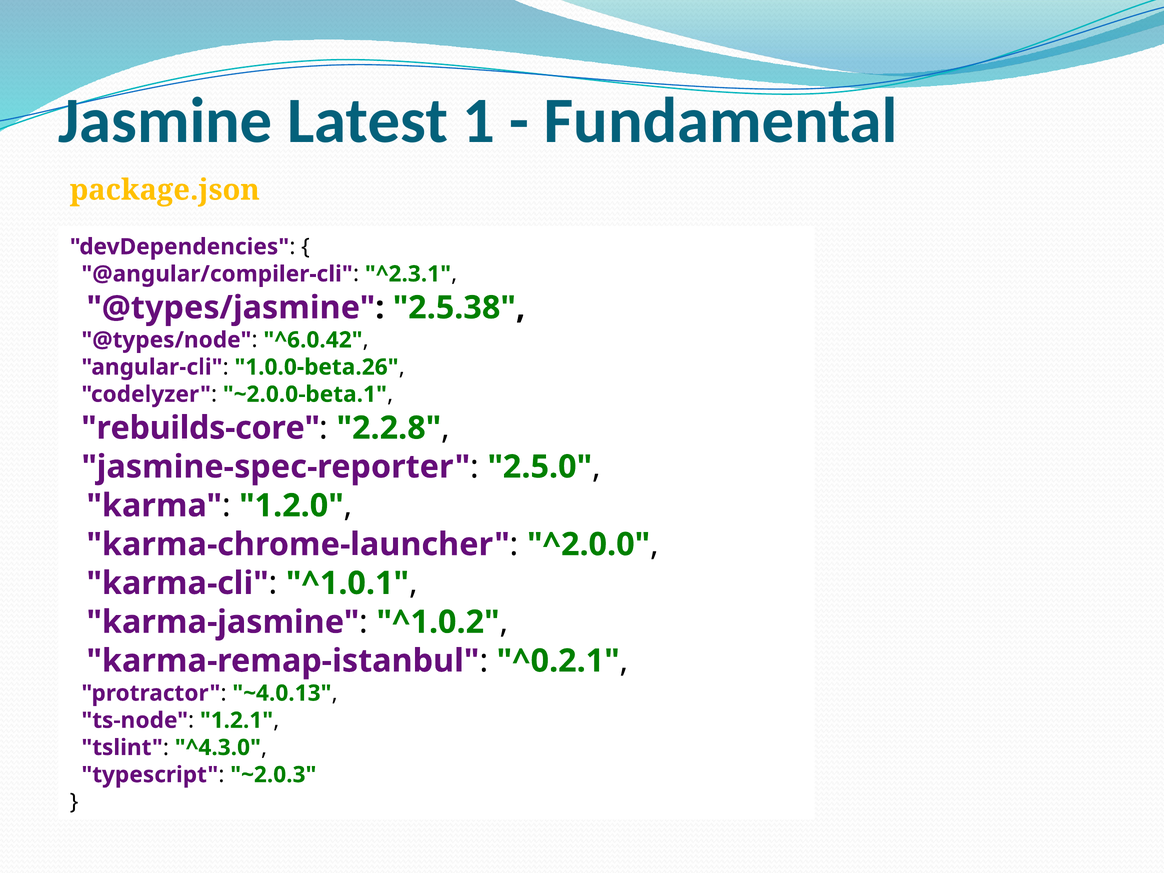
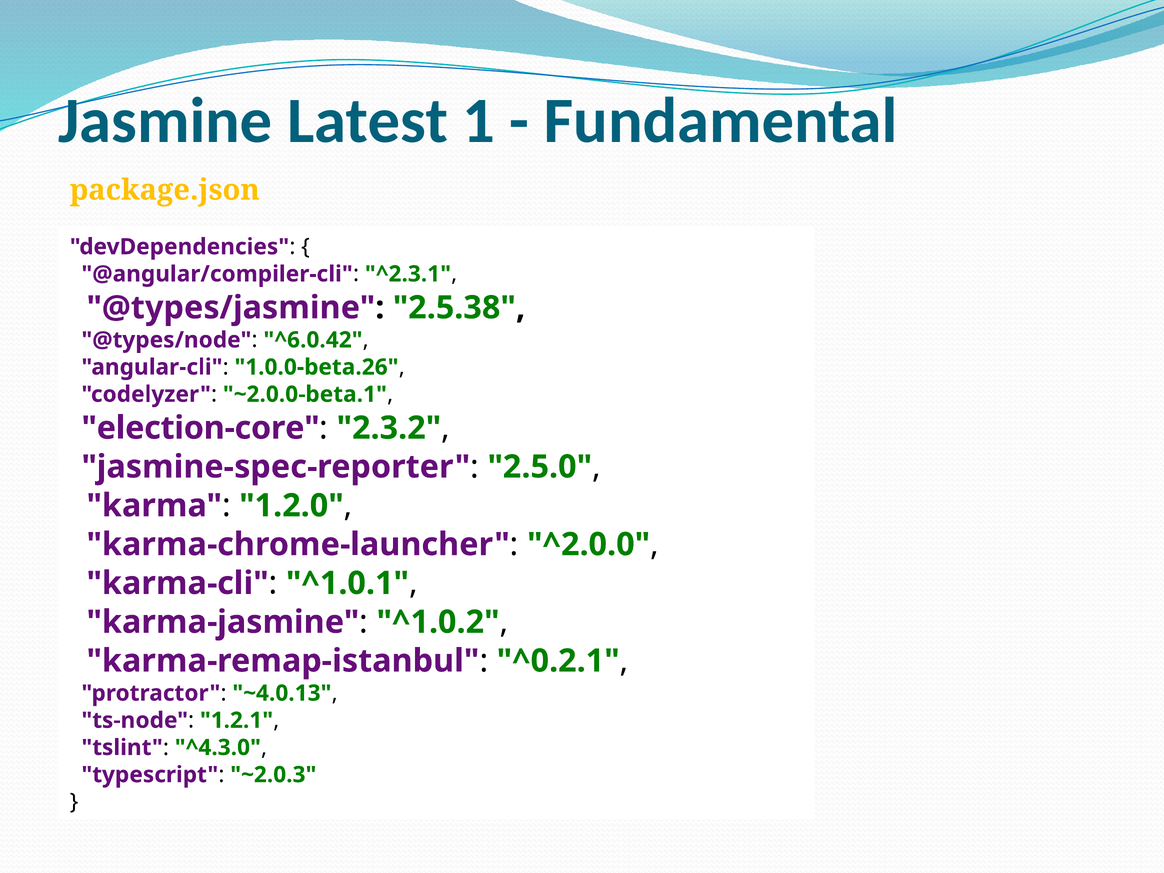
rebuilds-core: rebuilds-core -> election-core
2.2.8: 2.2.8 -> 2.3.2
